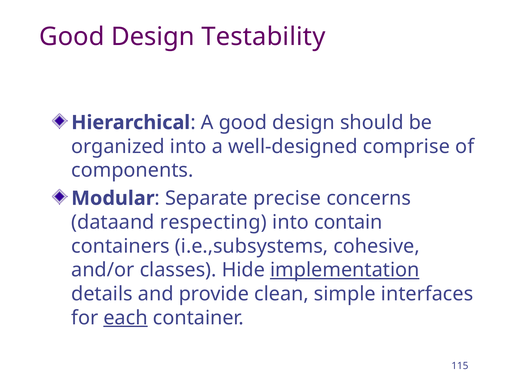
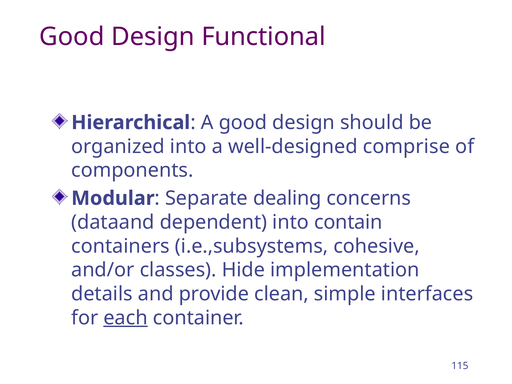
Testability: Testability -> Functional
precise: precise -> dealing
respecting: respecting -> dependent
implementation underline: present -> none
